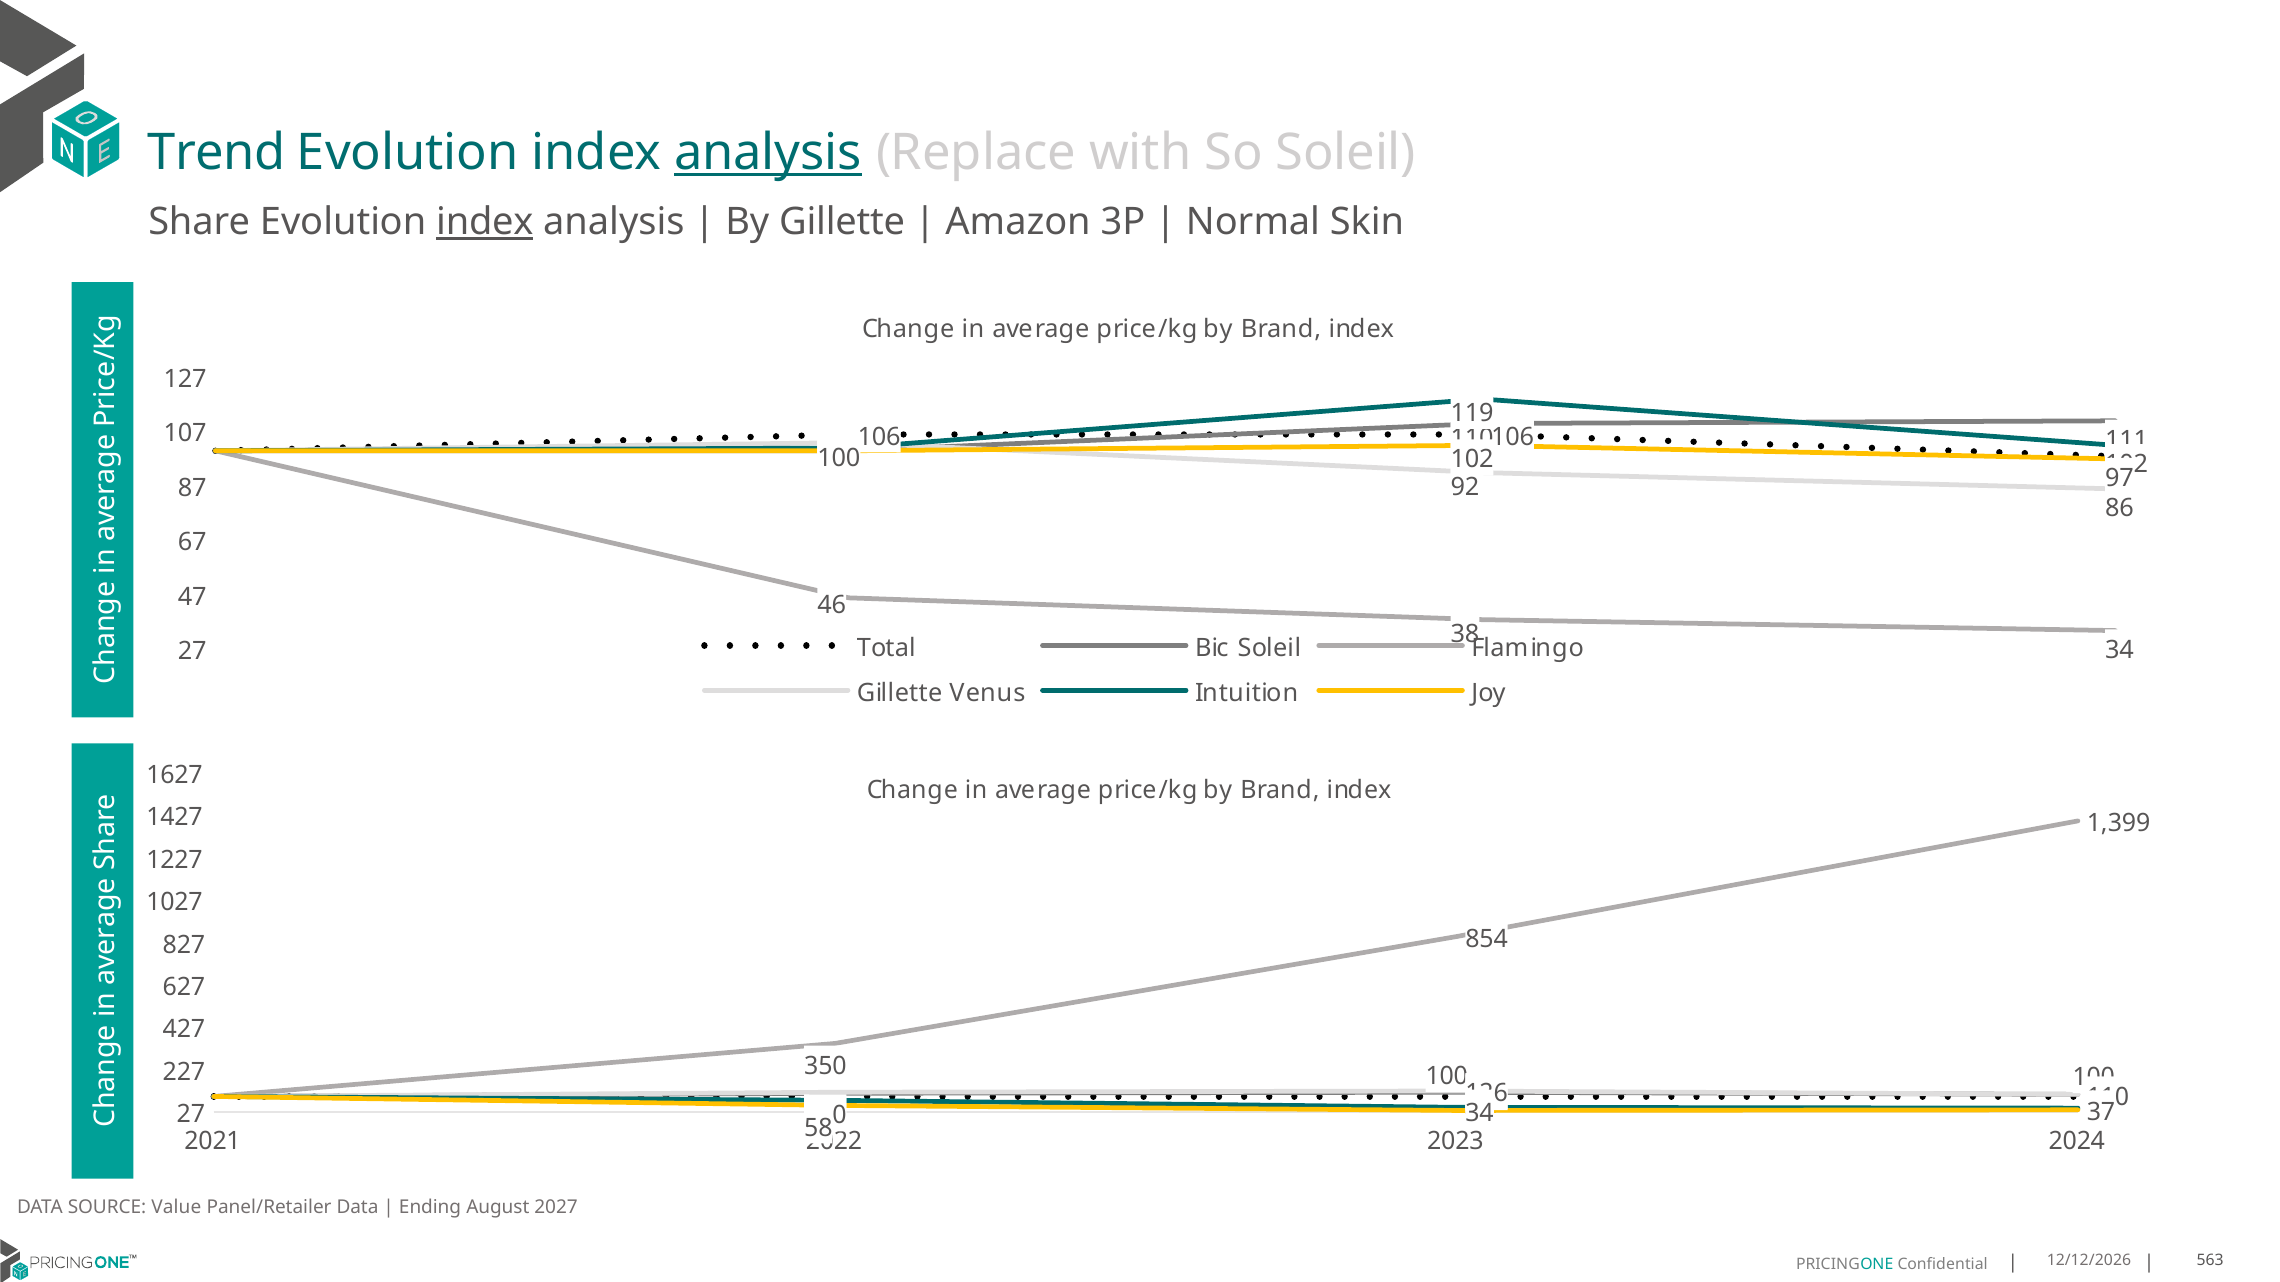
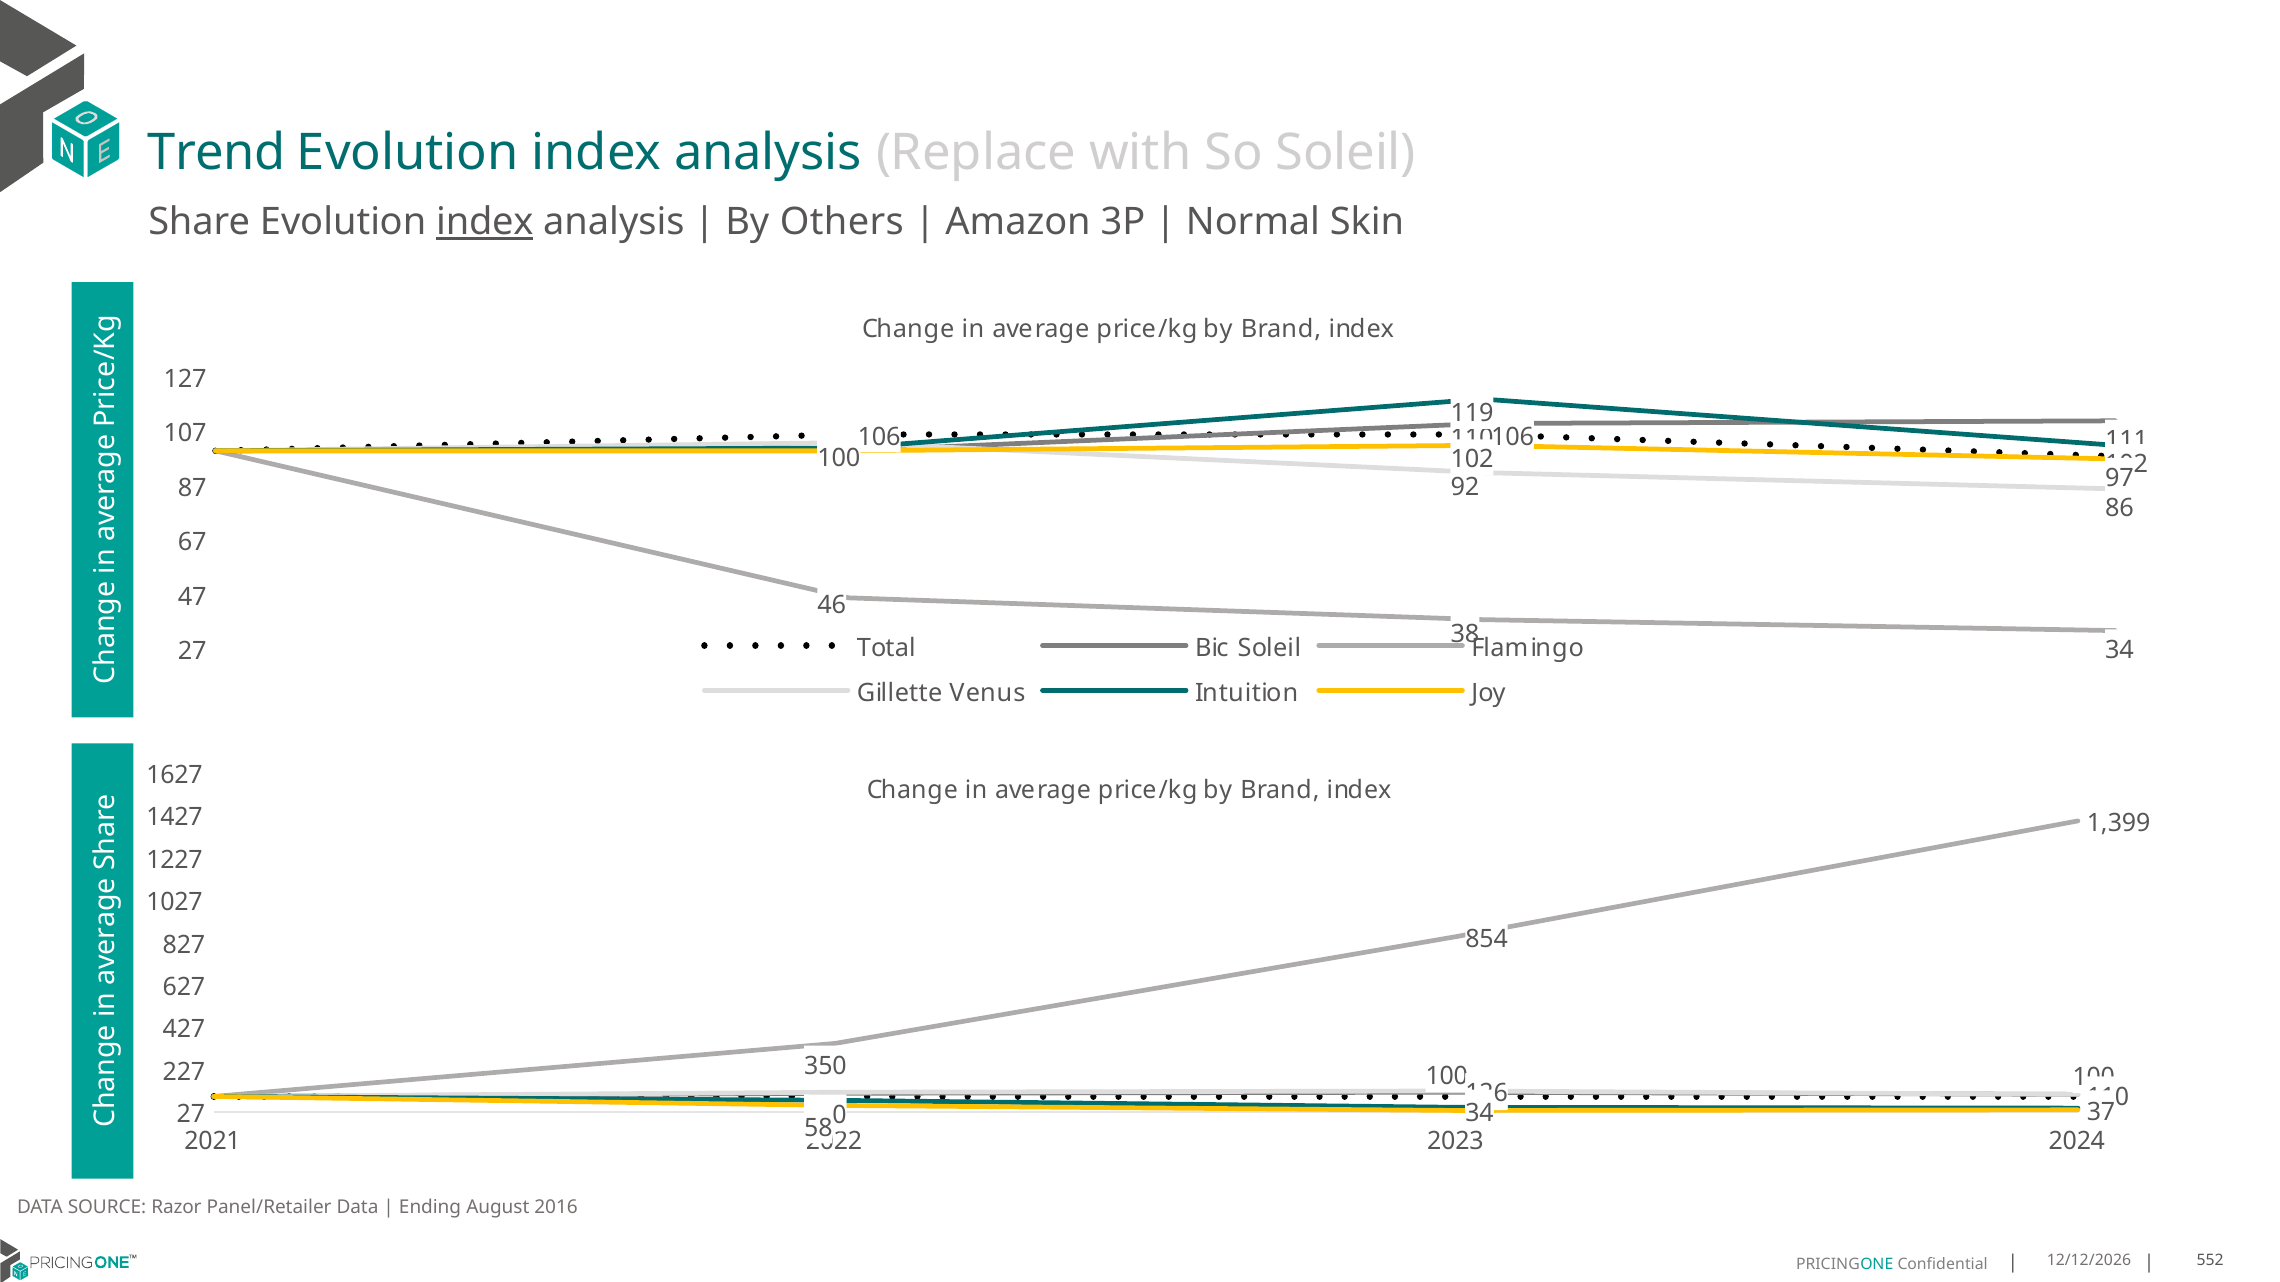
analysis at (768, 153) underline: present -> none
By Gillette: Gillette -> Others
Value: Value -> Razor
2027: 2027 -> 2016
563: 563 -> 552
